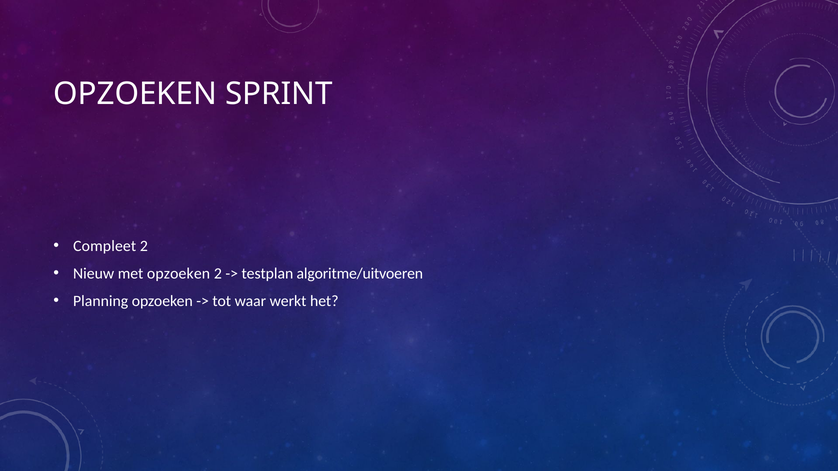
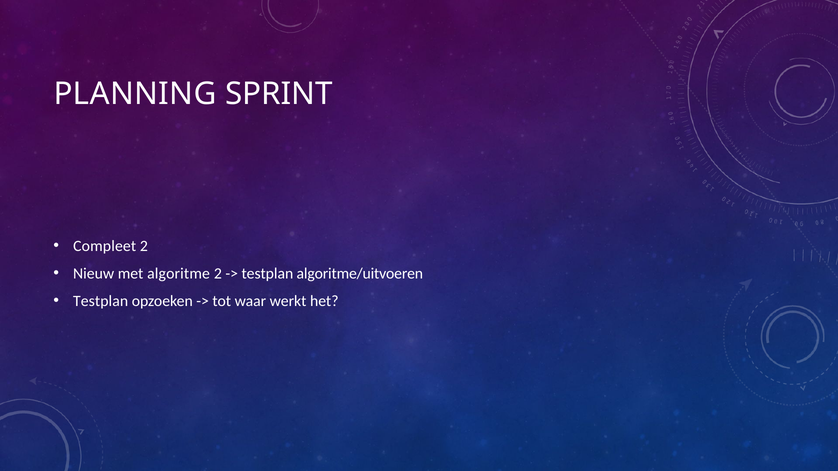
OPZOEKEN at (135, 94): OPZOEKEN -> PLANNING
met opzoeken: opzoeken -> algoritme
Planning at (101, 301): Planning -> Testplan
